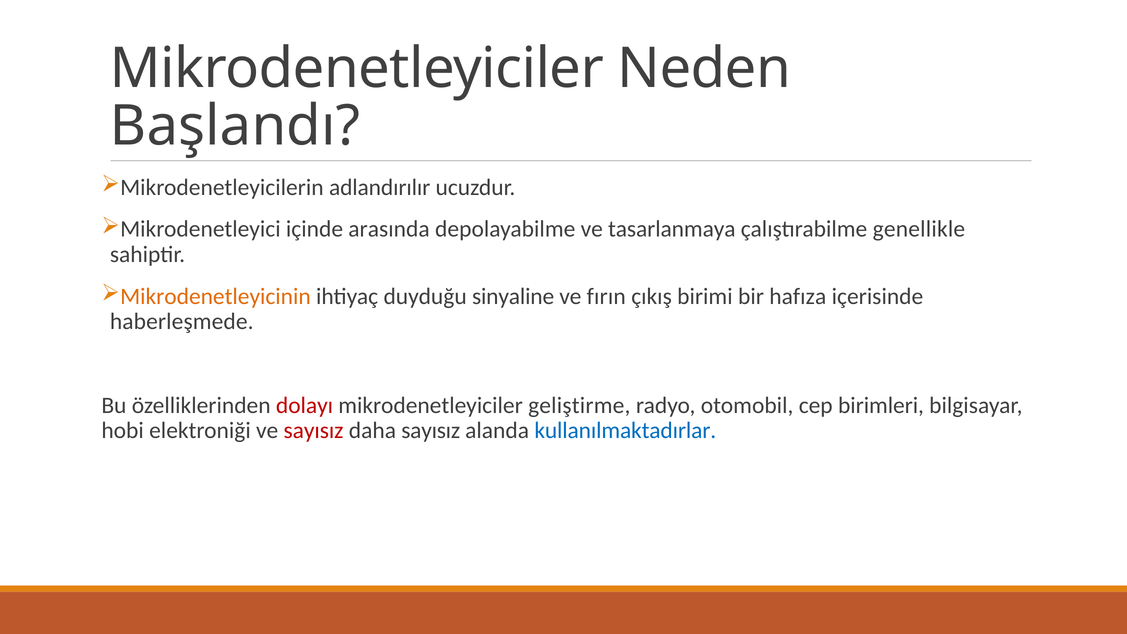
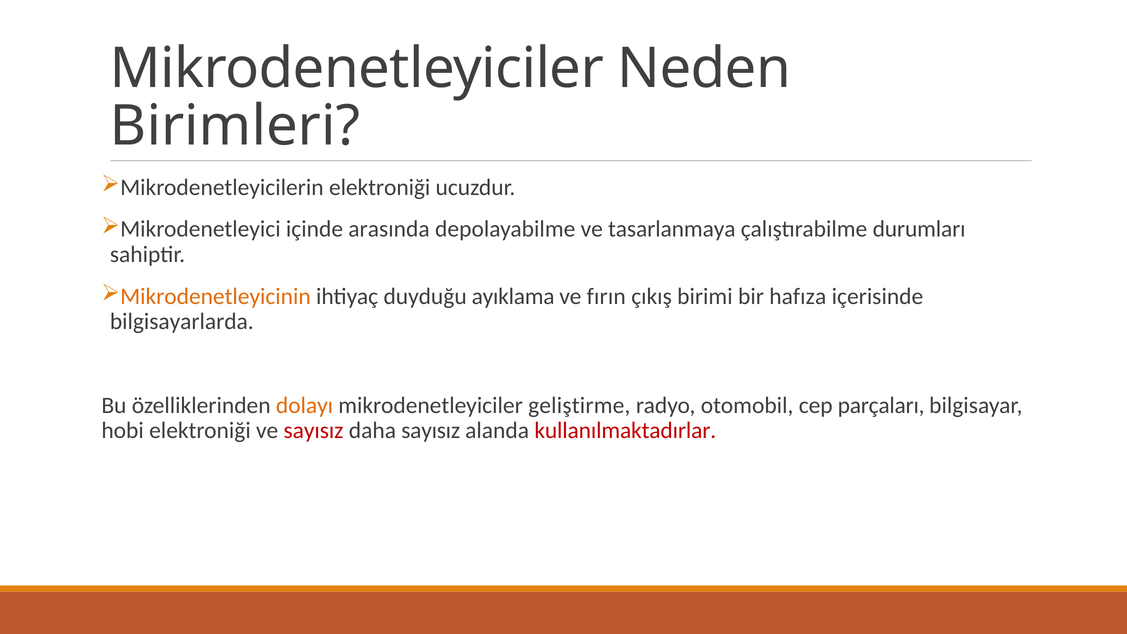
Başlandı: Başlandı -> Birimleri
Mikrodenetleyicilerin adlandırılır: adlandırılır -> elektroniği
genellikle: genellikle -> durumları
sinyaline: sinyaline -> ayıklama
haberleşmede: haberleşmede -> bilgisayarlarda
dolayı colour: red -> orange
birimleri: birimleri -> parçaları
kullanılmaktadırlar colour: blue -> red
